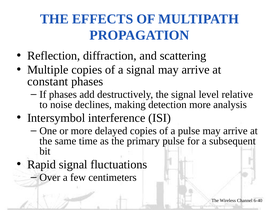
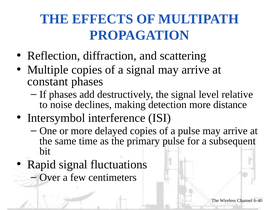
analysis: analysis -> distance
